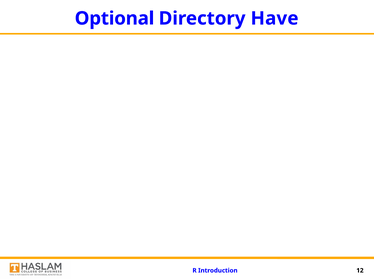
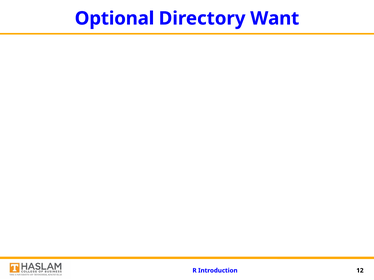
Have: Have -> Want
